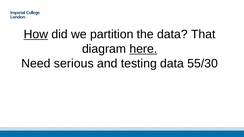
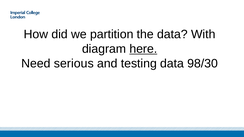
How underline: present -> none
That: That -> With
55/30: 55/30 -> 98/30
